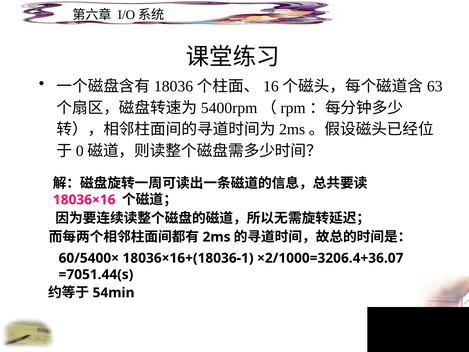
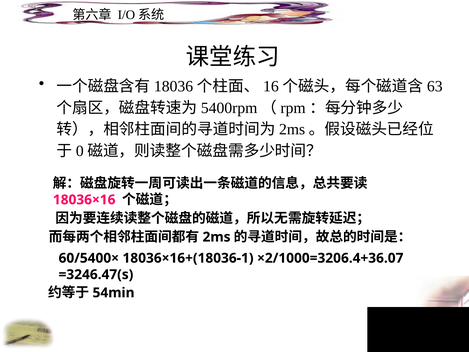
=7051.44(s: =7051.44(s -> =3246.47(s
